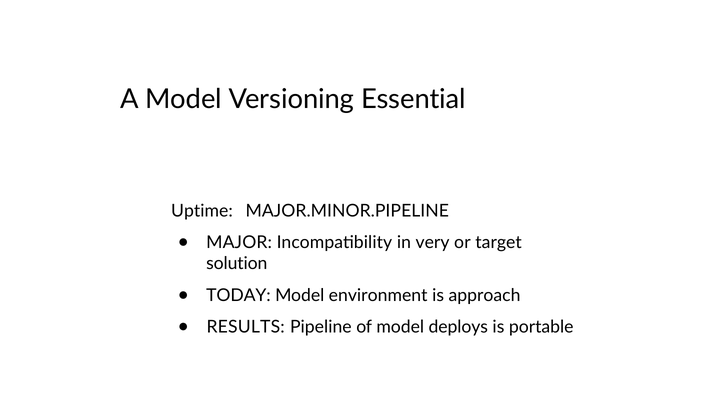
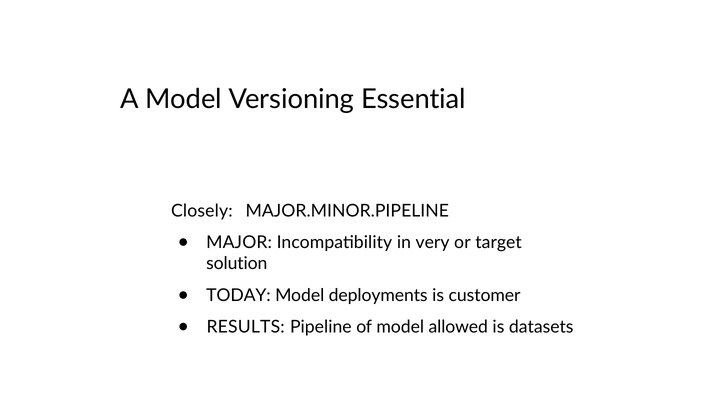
Uptime: Uptime -> Closely
environment: environment -> deployments
approach: approach -> customer
deploys: deploys -> allowed
portable: portable -> datasets
